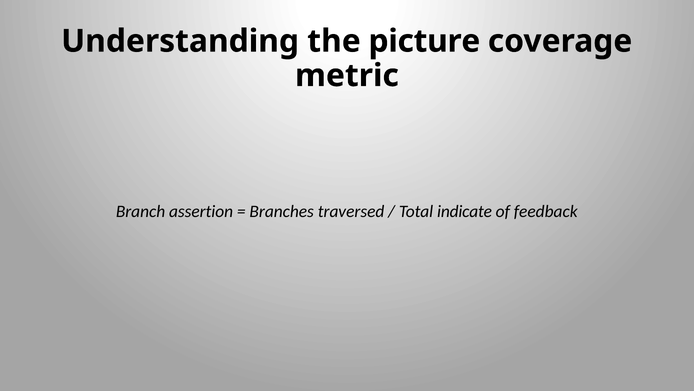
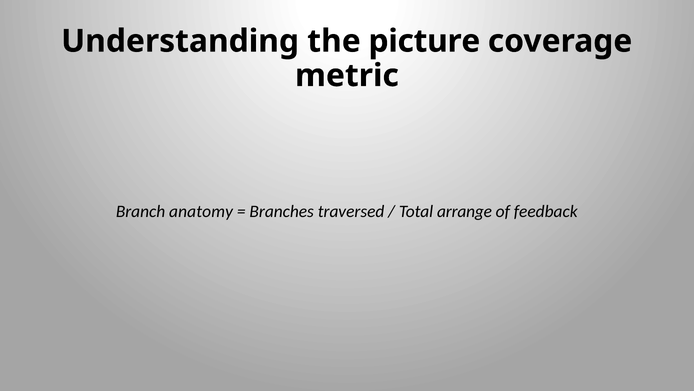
assertion: assertion -> anatomy
indicate: indicate -> arrange
